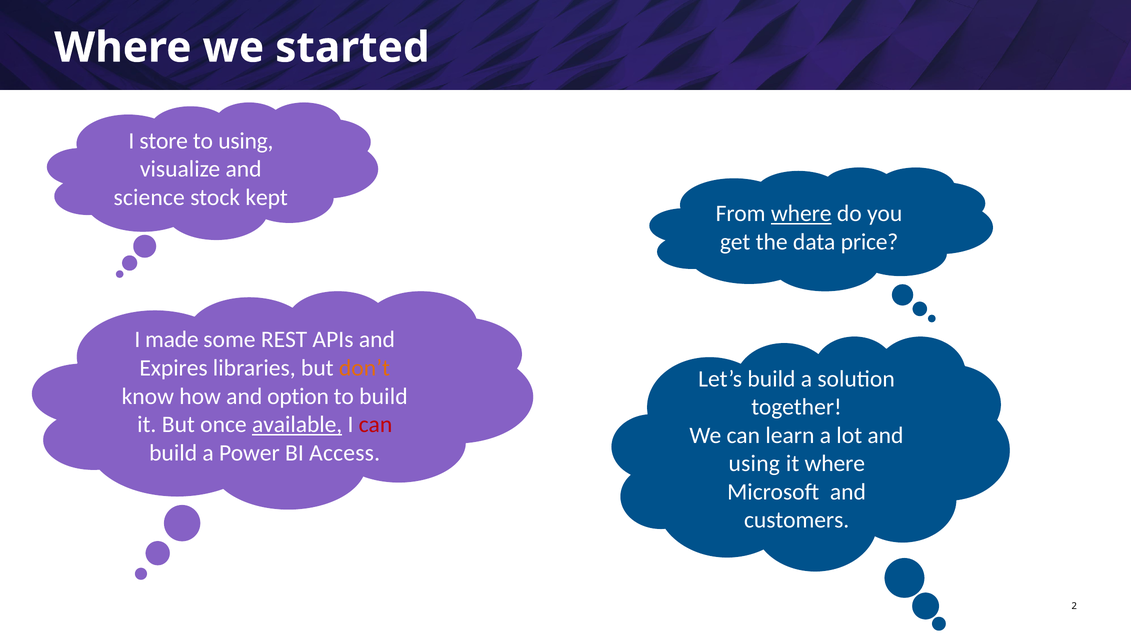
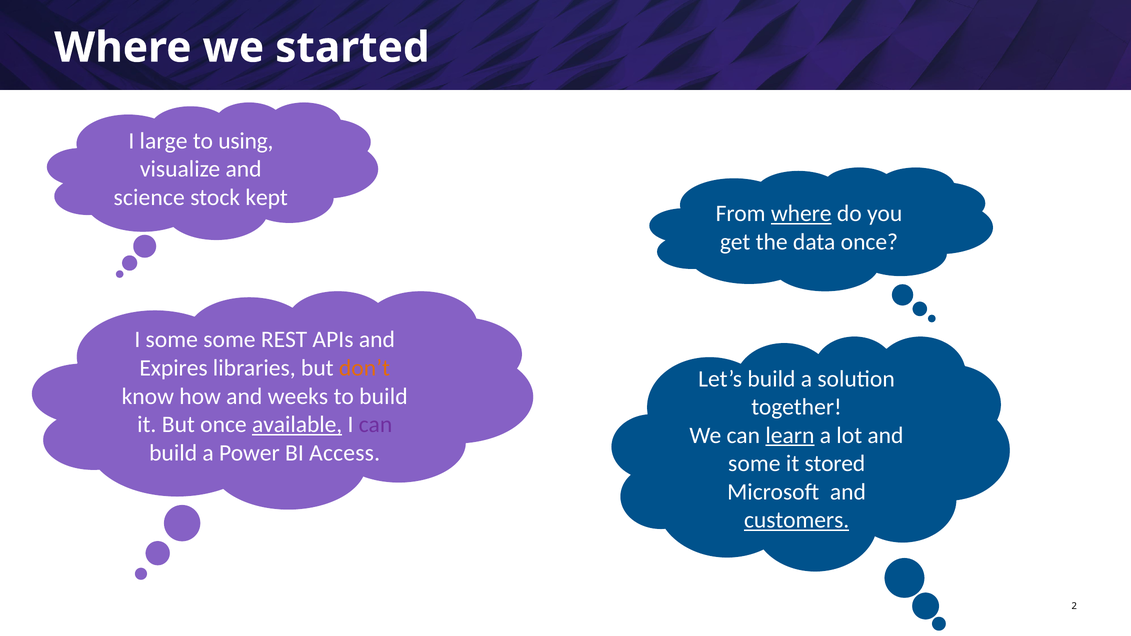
store: store -> large
data price: price -> once
I made: made -> some
option: option -> weeks
can at (375, 425) colour: red -> purple
learn underline: none -> present
using at (754, 464): using -> some
it where: where -> stored
customers underline: none -> present
